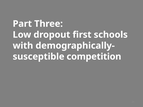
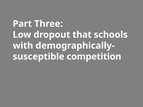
first: first -> that
